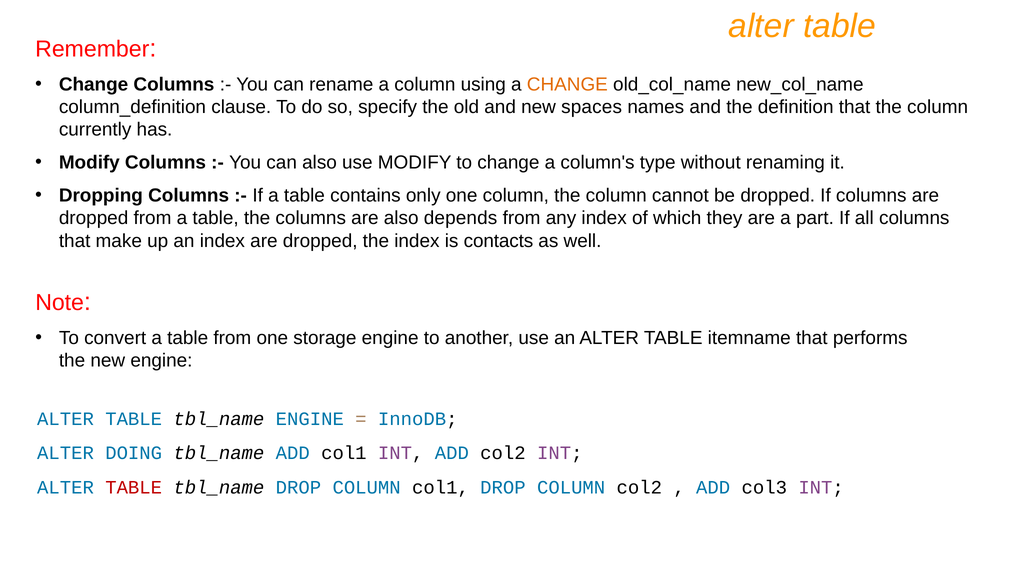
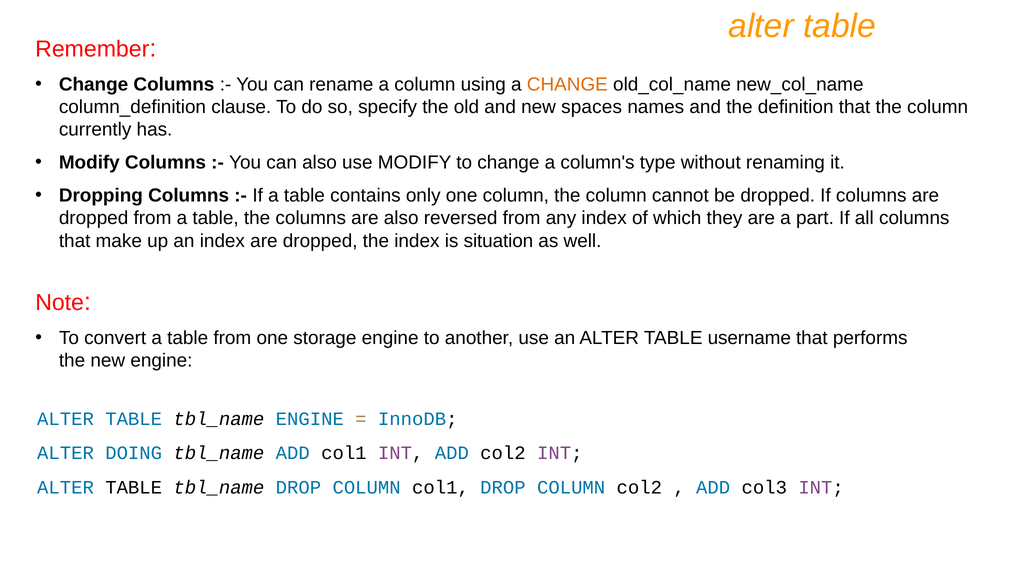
depends: depends -> reversed
contacts: contacts -> situation
itemname: itemname -> username
TABLE at (134, 487) colour: red -> black
